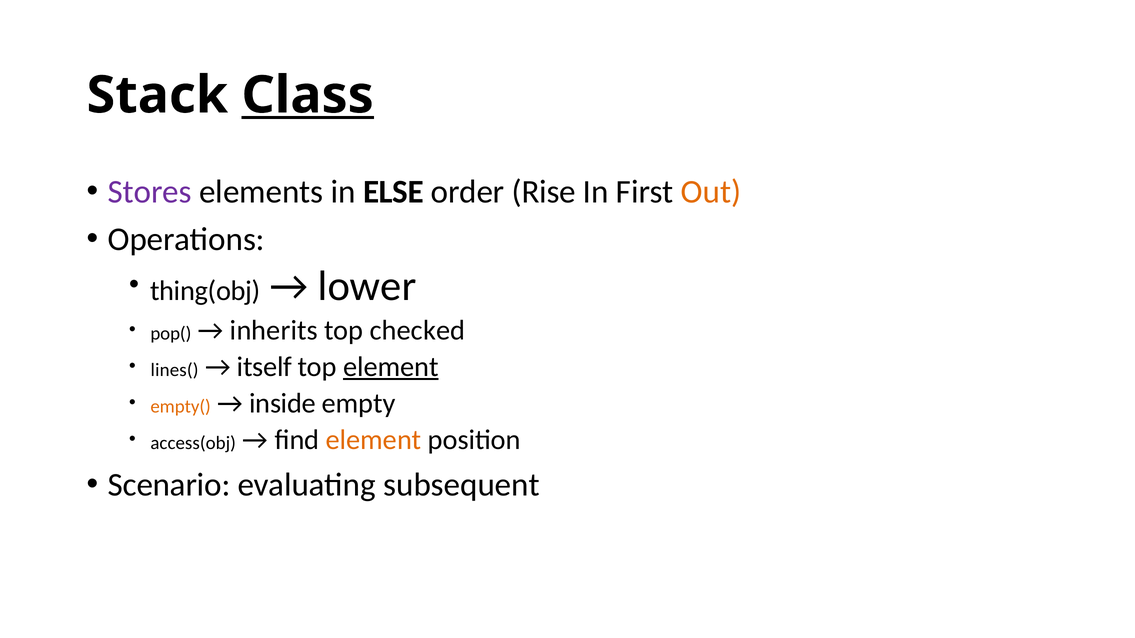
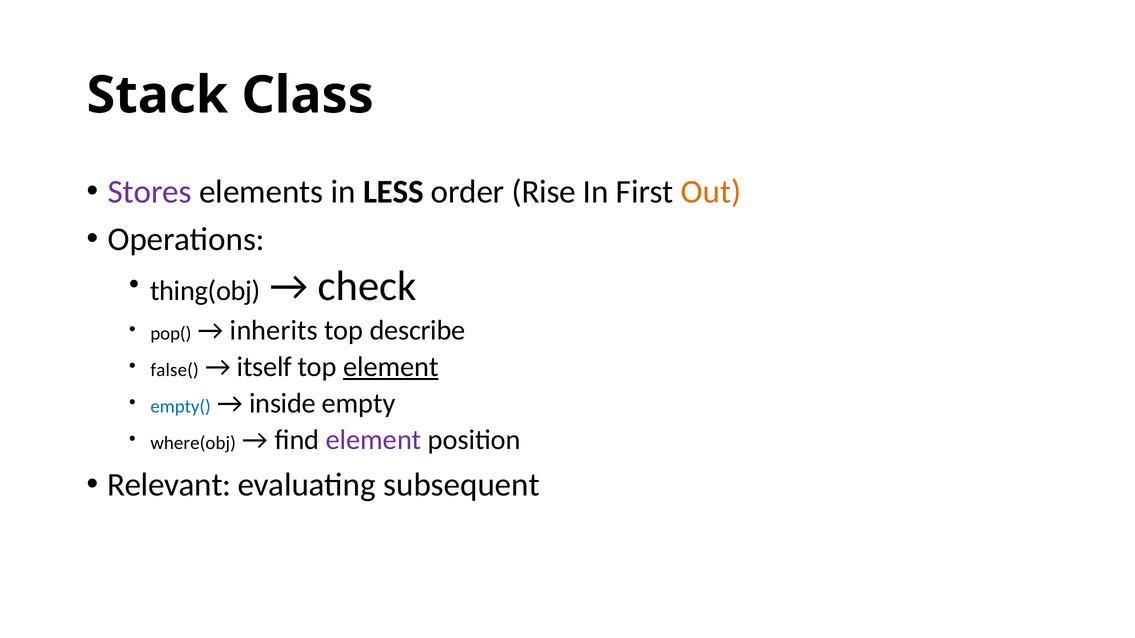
Class underline: present -> none
ELSE: ELSE -> LESS
lower: lower -> check
checked: checked -> describe
lines(: lines( -> false(
empty( colour: orange -> blue
access(obj: access(obj -> where(obj
element at (374, 440) colour: orange -> purple
Scenario: Scenario -> Relevant
